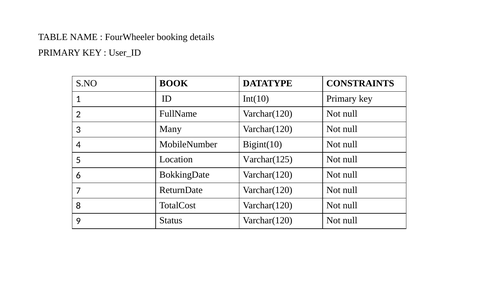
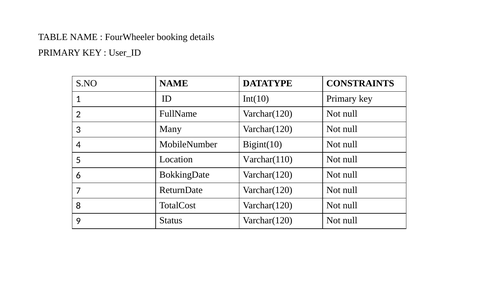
S.NO BOOK: BOOK -> NAME
Varchar(125: Varchar(125 -> Varchar(110
